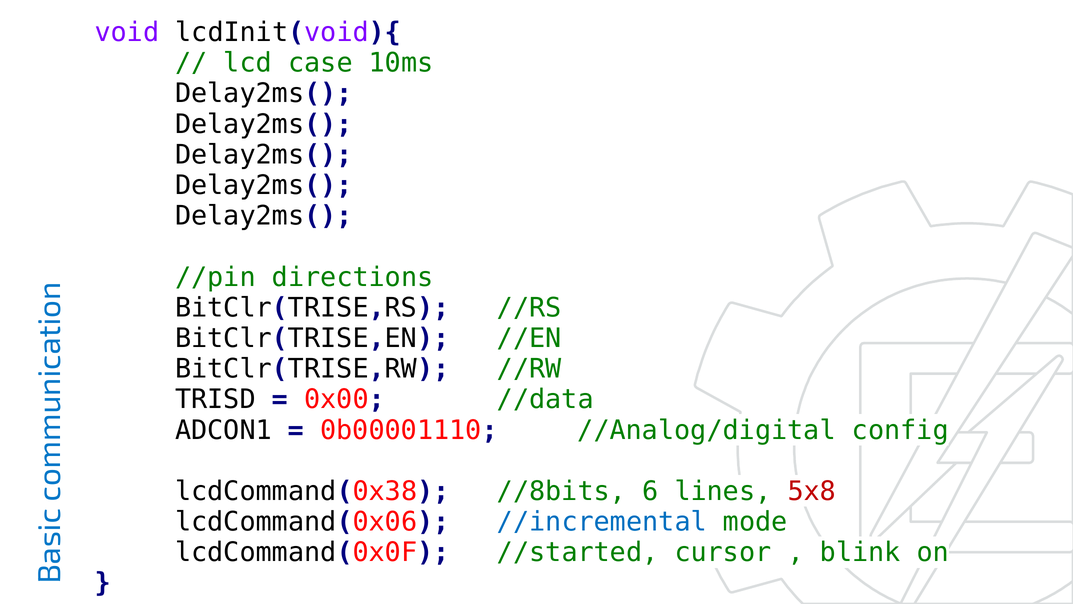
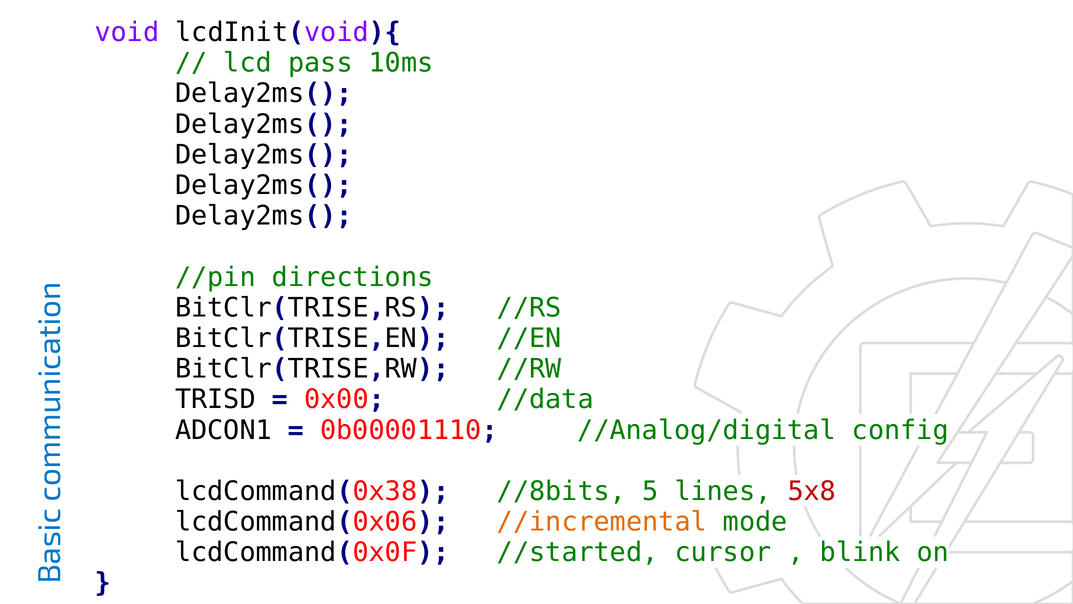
case: case -> pass
6: 6 -> 5
//incremental colour: blue -> orange
